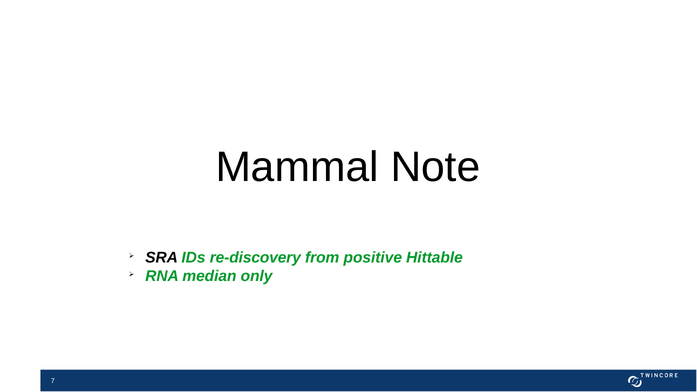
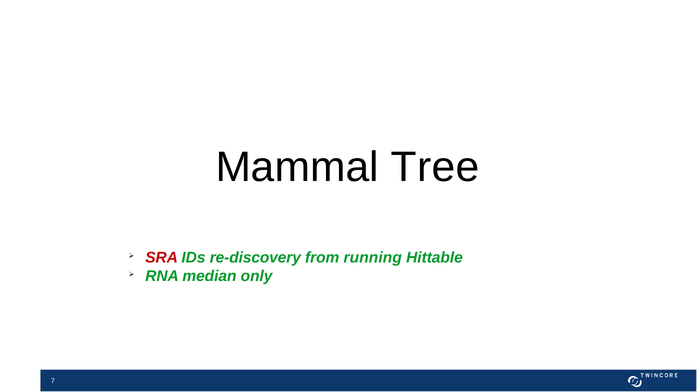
Note: Note -> Tree
SRA colour: black -> red
positive: positive -> running
